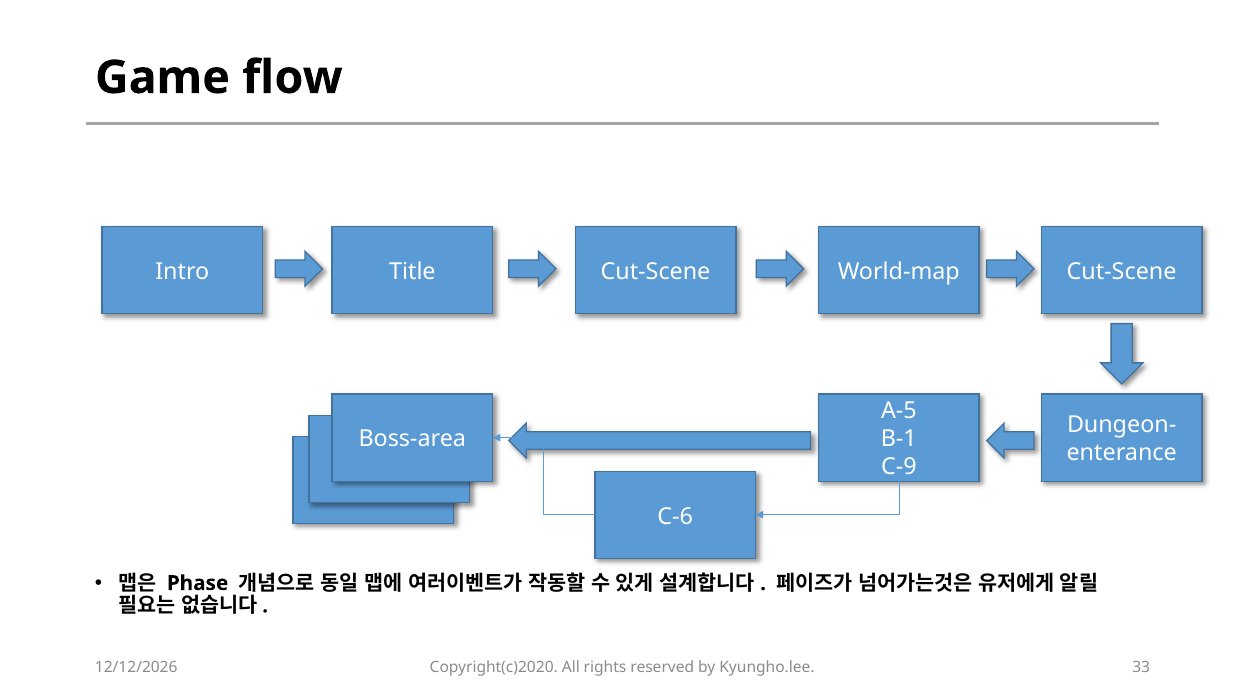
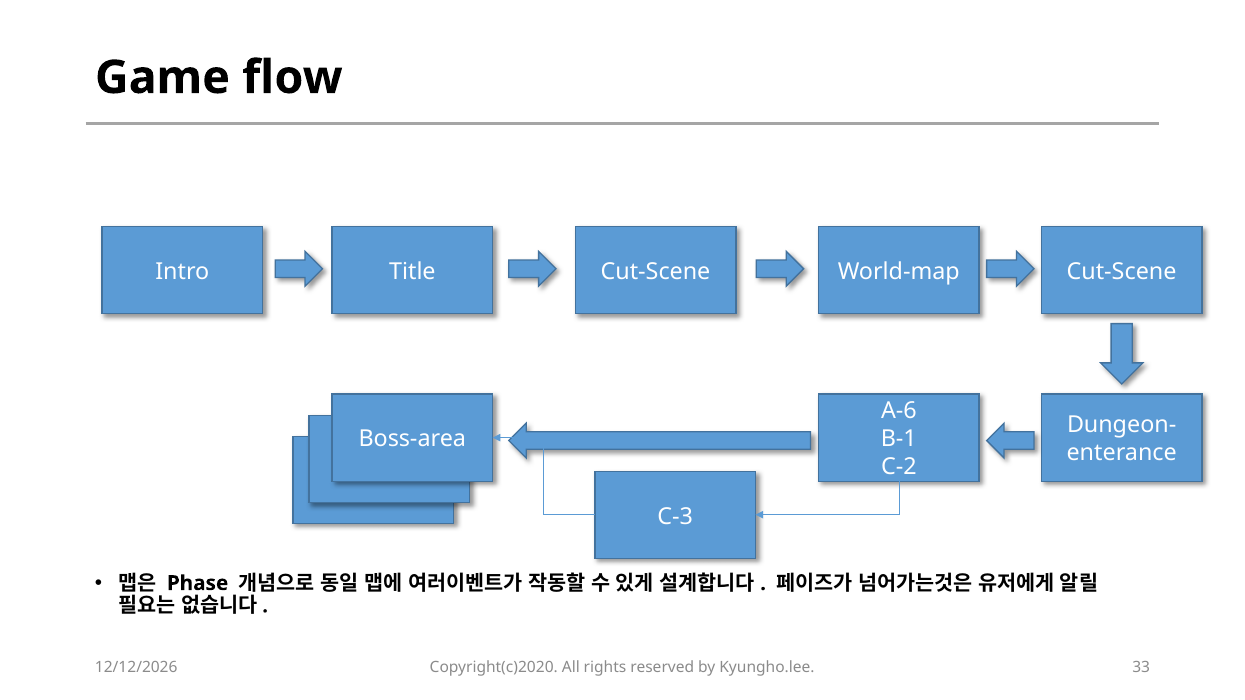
A-5: A-5 -> A-6
C-9: C-9 -> C-2
C-6: C-6 -> C-3
